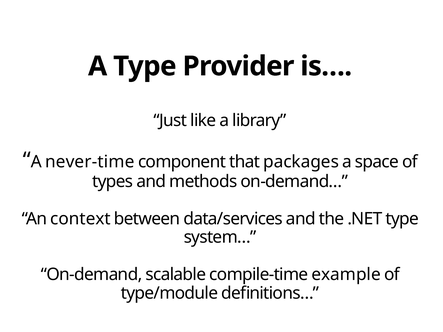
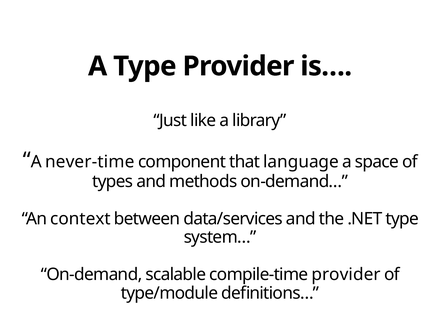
packages: packages -> language
compile-time example: example -> provider
